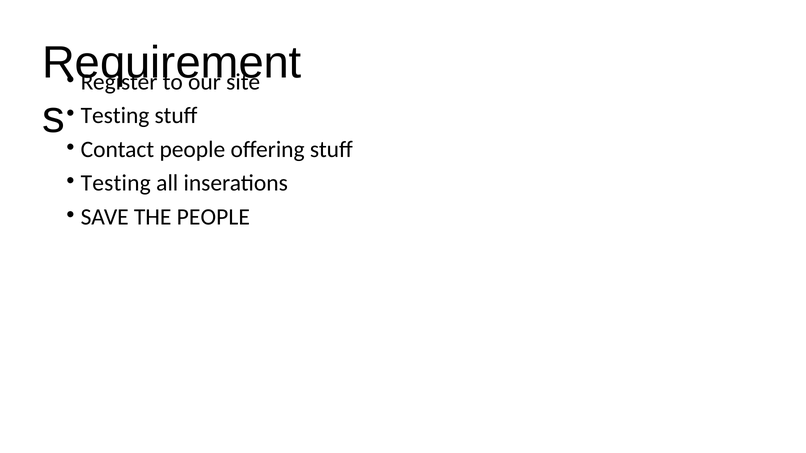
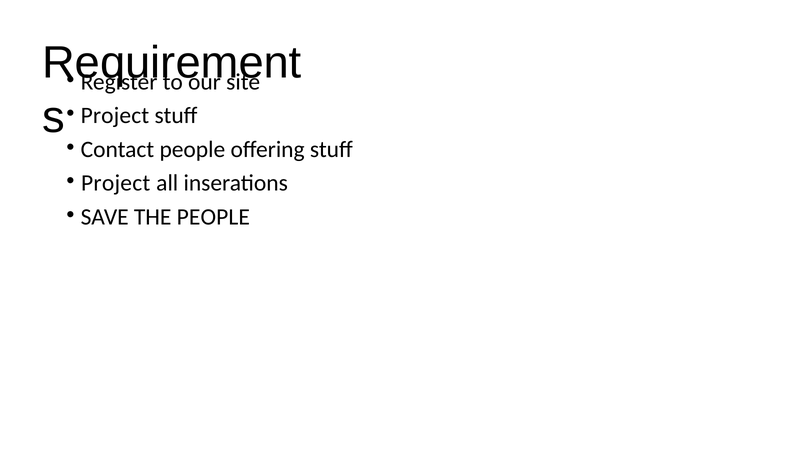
Testing at (115, 116): Testing -> Project
Testing at (116, 183): Testing -> Project
